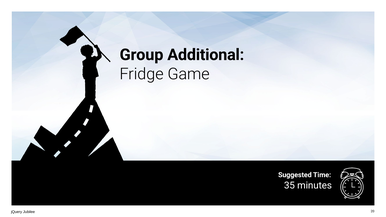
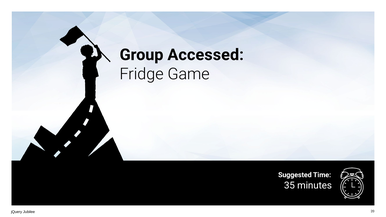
Additional: Additional -> Accessed
